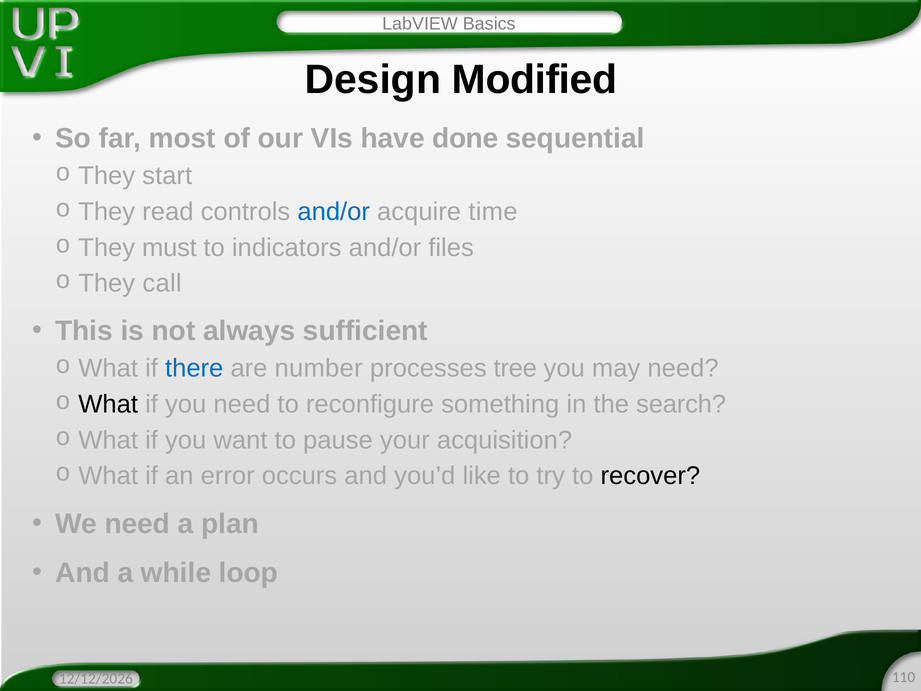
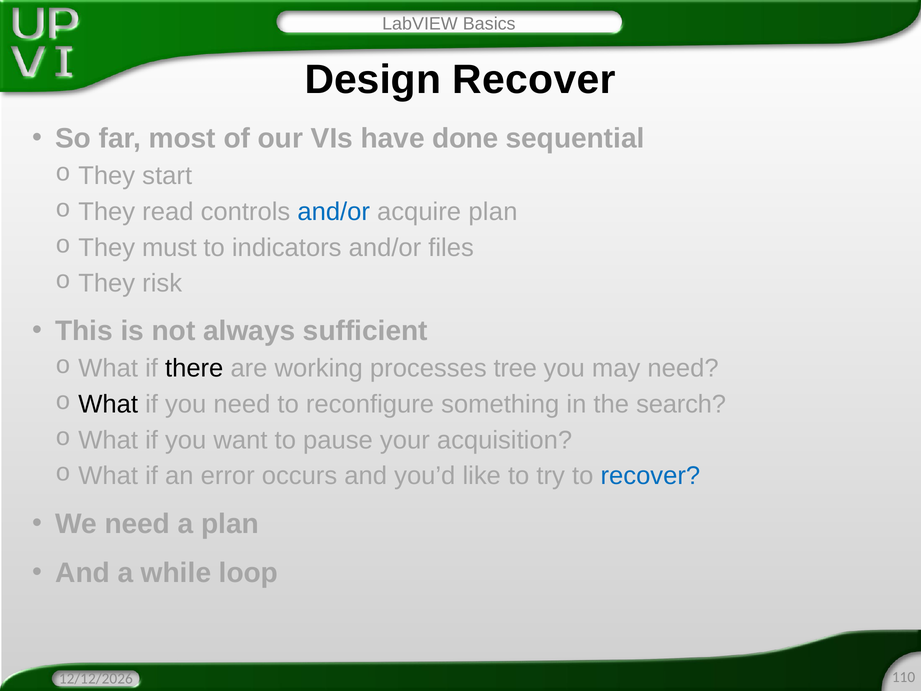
Design Modified: Modified -> Recover
acquire time: time -> plan
call: call -> risk
there colour: blue -> black
number: number -> working
recover at (650, 476) colour: black -> blue
